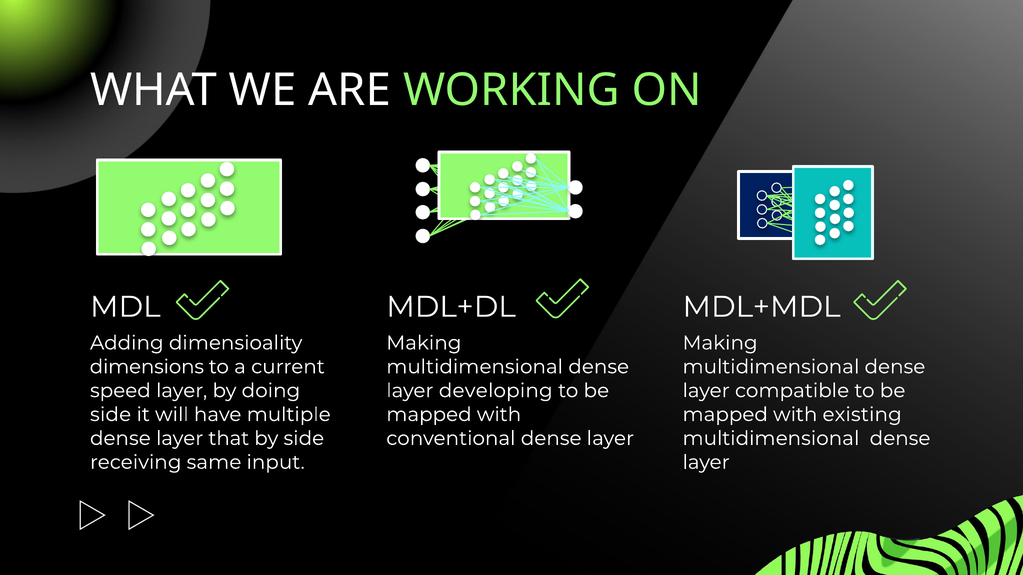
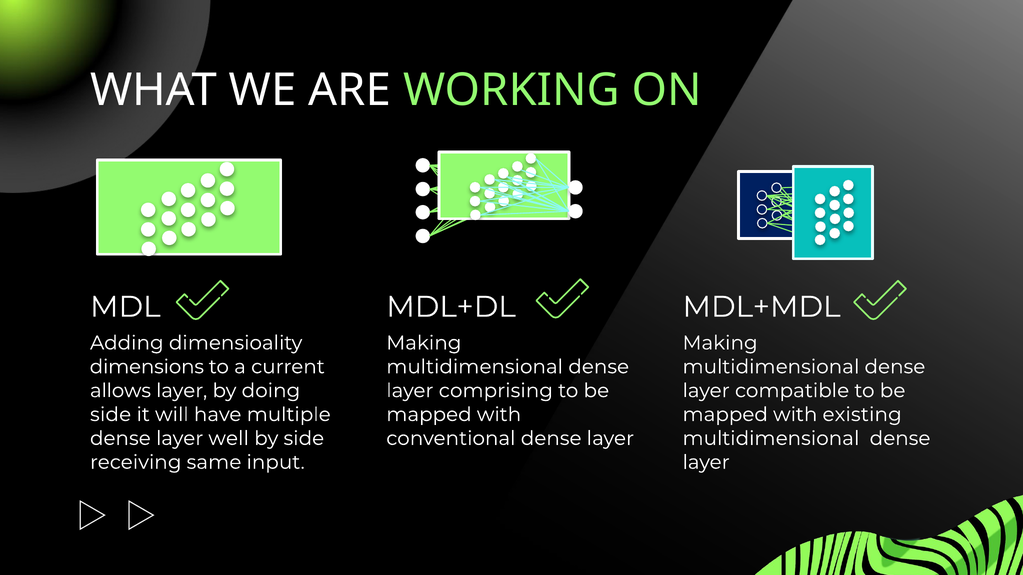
speed: speed -> allows
developing: developing -> comprising
that: that -> well
